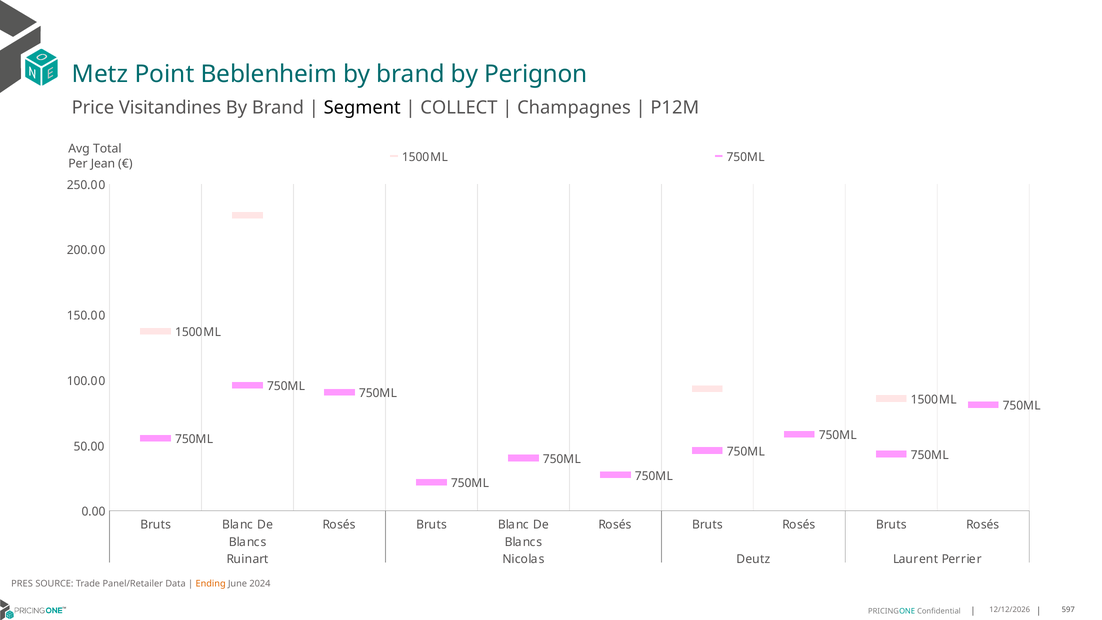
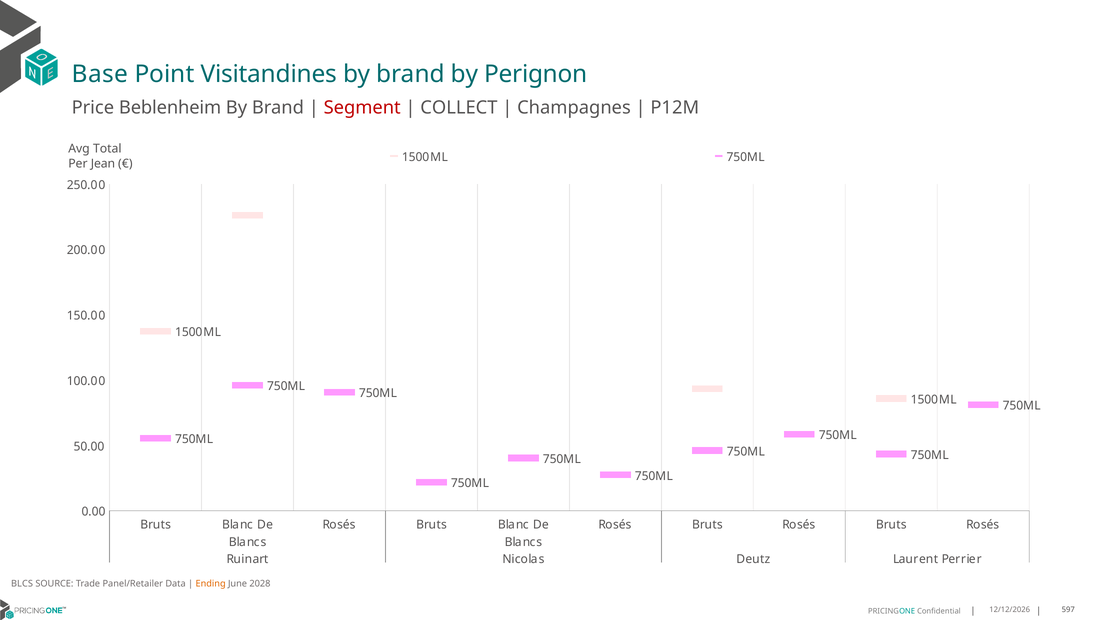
Metz: Metz -> Base
Beblenheim: Beblenheim -> Visitandines
Visitandines: Visitandines -> Beblenheim
Segment colour: black -> red
PRES: PRES -> BLCS
2024: 2024 -> 2028
